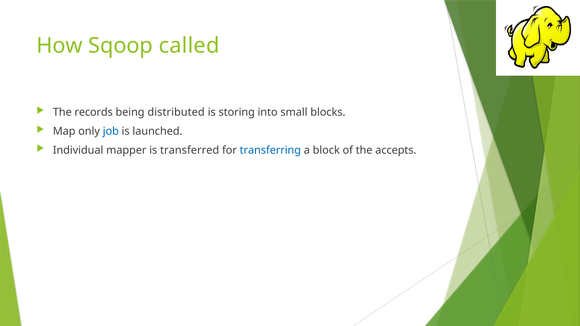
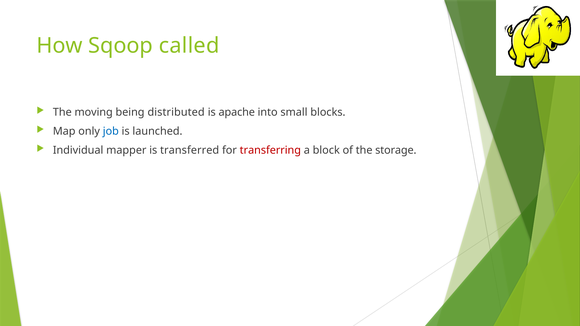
records: records -> moving
storing: storing -> apache
transferring colour: blue -> red
accepts: accepts -> storage
